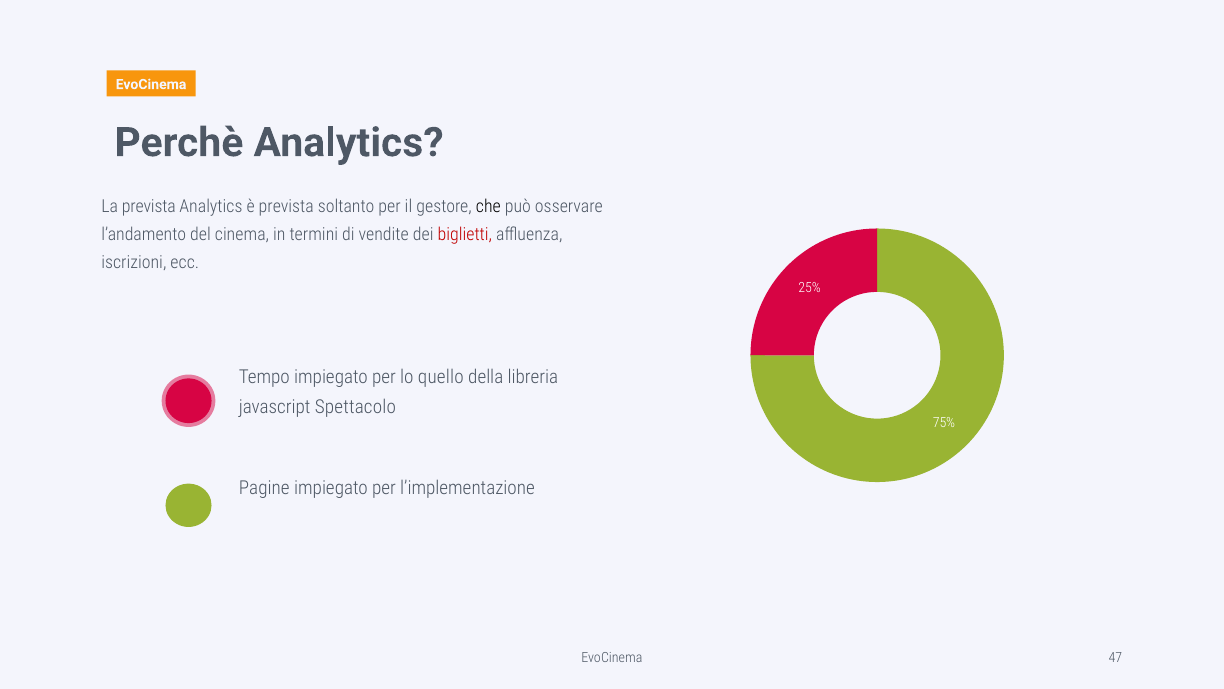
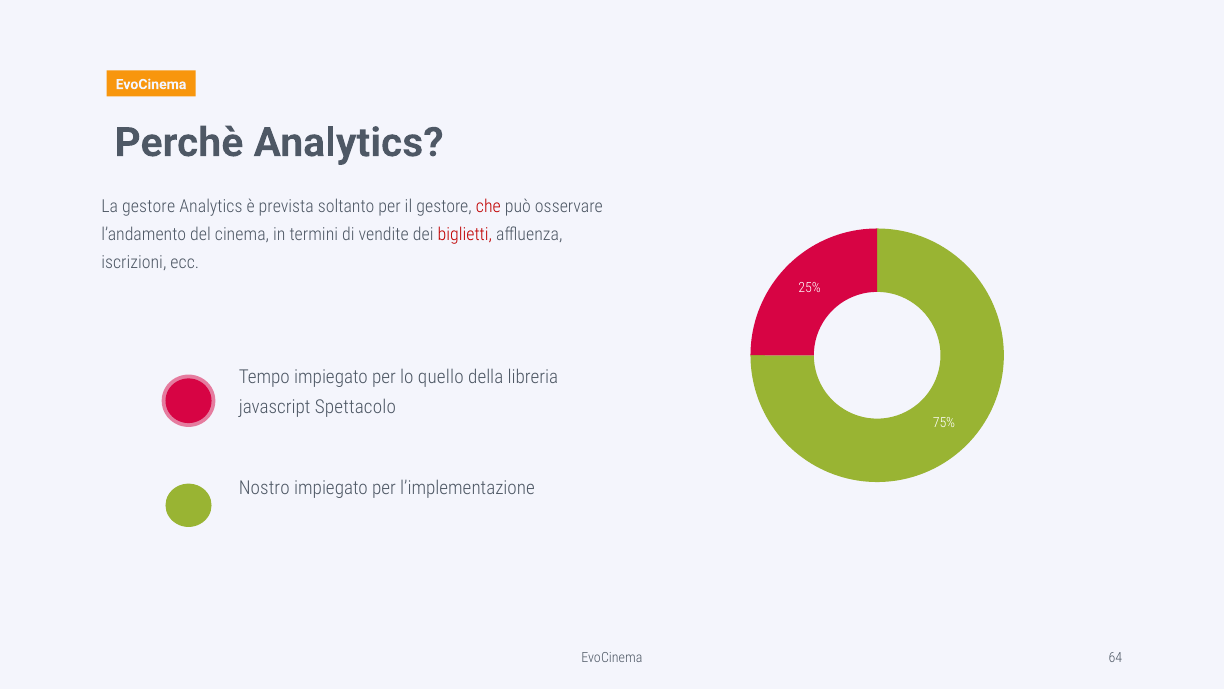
La prevista: prevista -> gestore
che colour: black -> red
Pagine: Pagine -> Nostro
47: 47 -> 64
